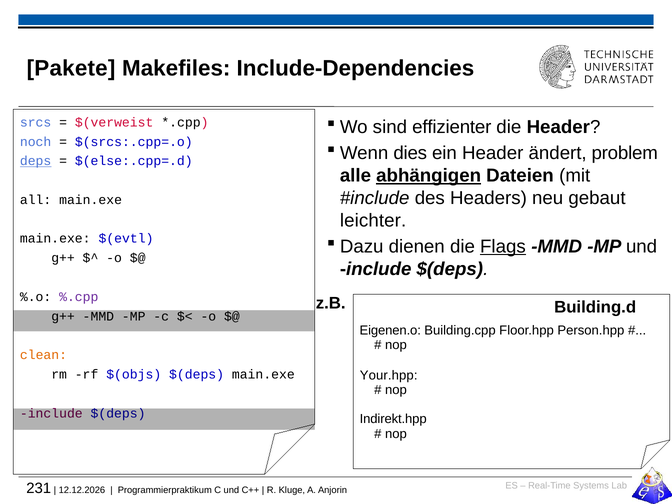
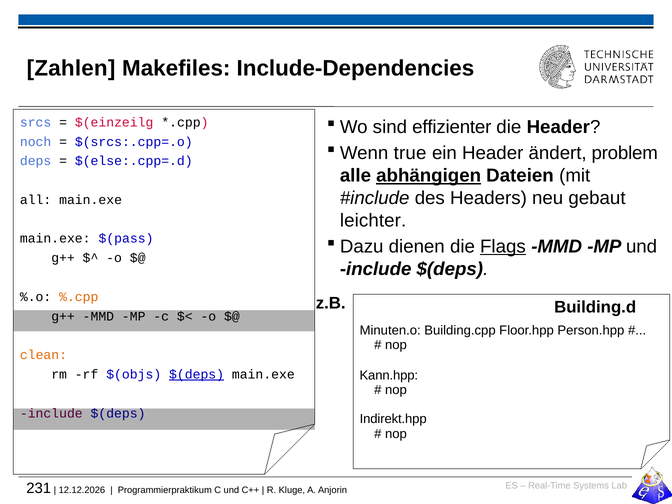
Pakete: Pakete -> Zahlen
$(verweist: $(verweist -> $(einzeilg
dies: dies -> true
deps underline: present -> none
$(evtl: $(evtl -> $(pass
%.cpp colour: purple -> orange
Eigenen.o: Eigenen.o -> Minuten.o
Your.hpp: Your.hpp -> Kann.hpp
$(deps at (197, 374) underline: none -> present
